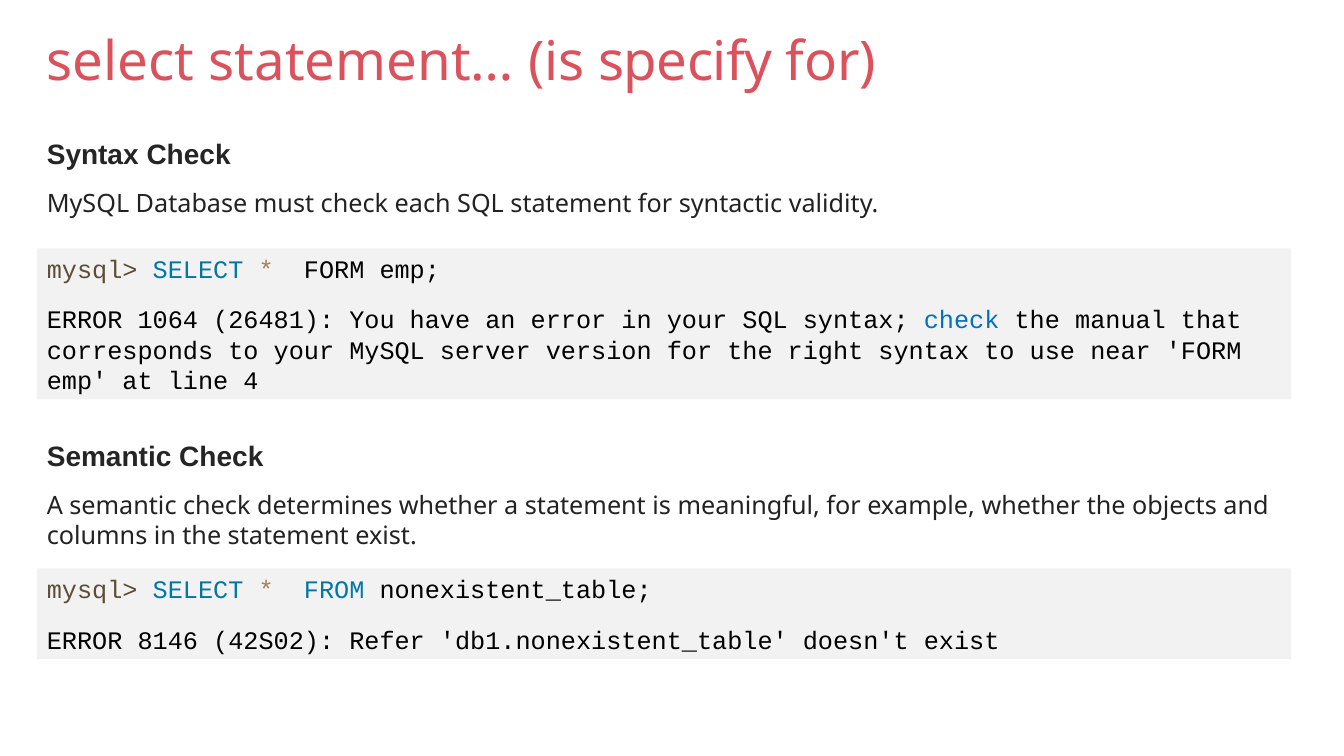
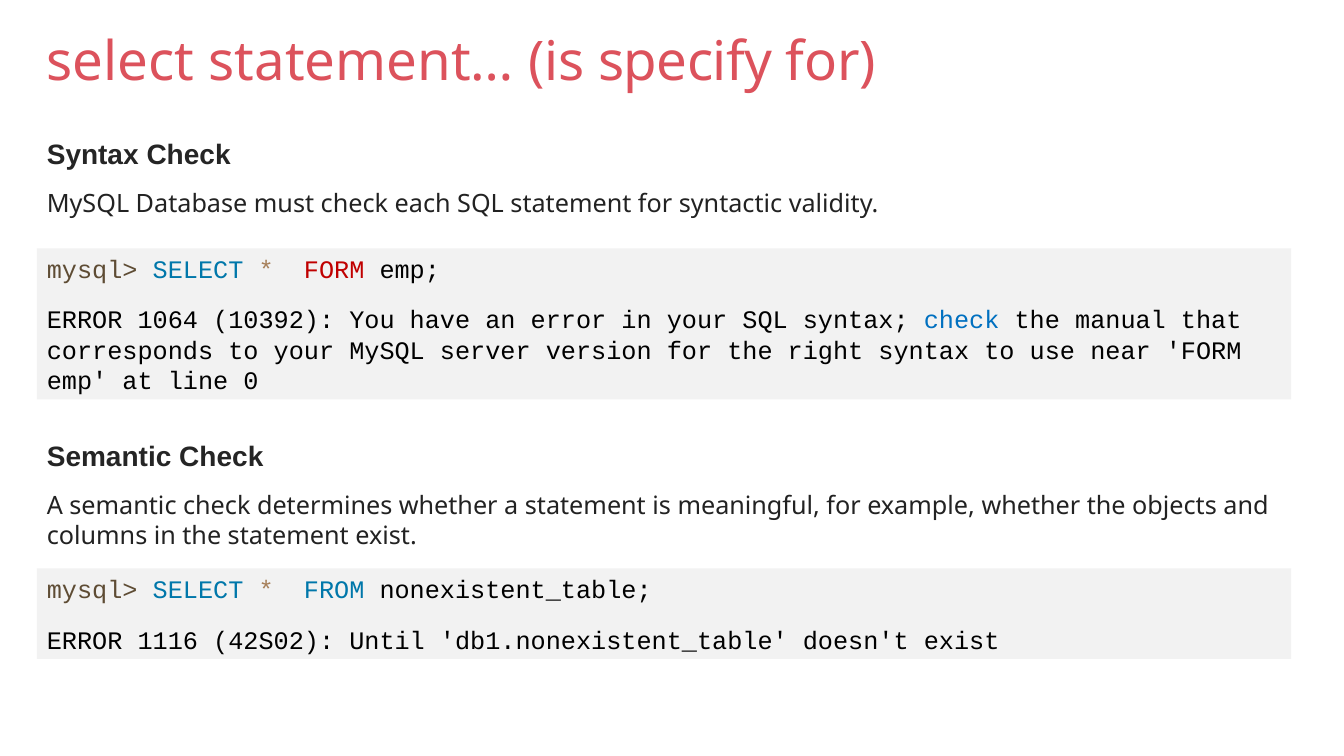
FORM at (334, 270) colour: black -> red
26481: 26481 -> 10392
4: 4 -> 0
8146: 8146 -> 1116
Refer: Refer -> Until
